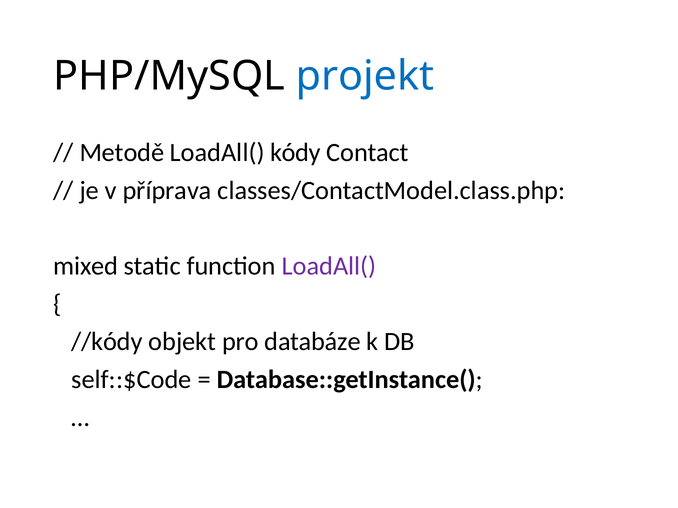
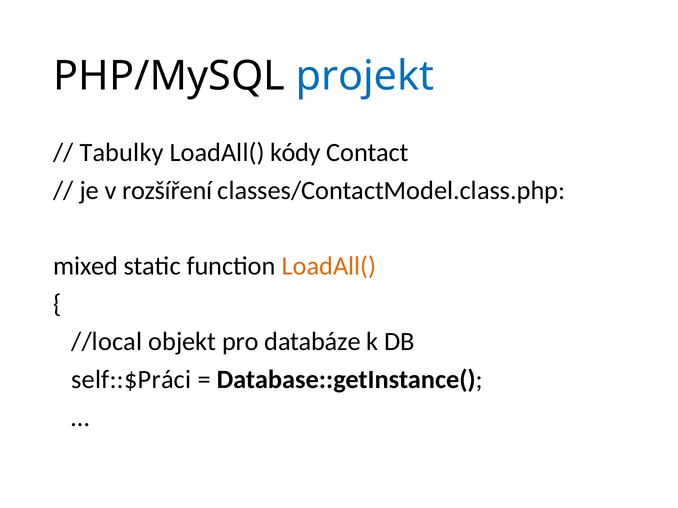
Metodě: Metodě -> Tabulky
příprava: příprava -> rozšíření
LoadAll( at (329, 266) colour: purple -> orange
//kódy: //kódy -> //local
self::$Code: self::$Code -> self::$Práci
